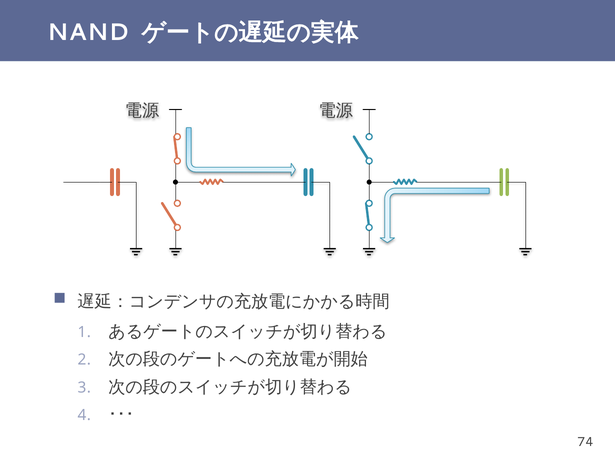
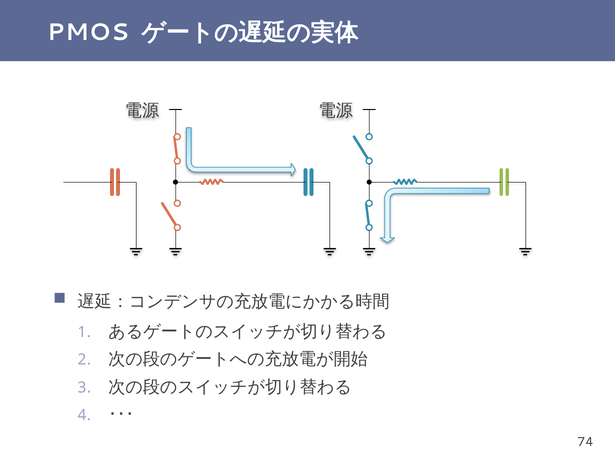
NAND: NAND -> PMOS
